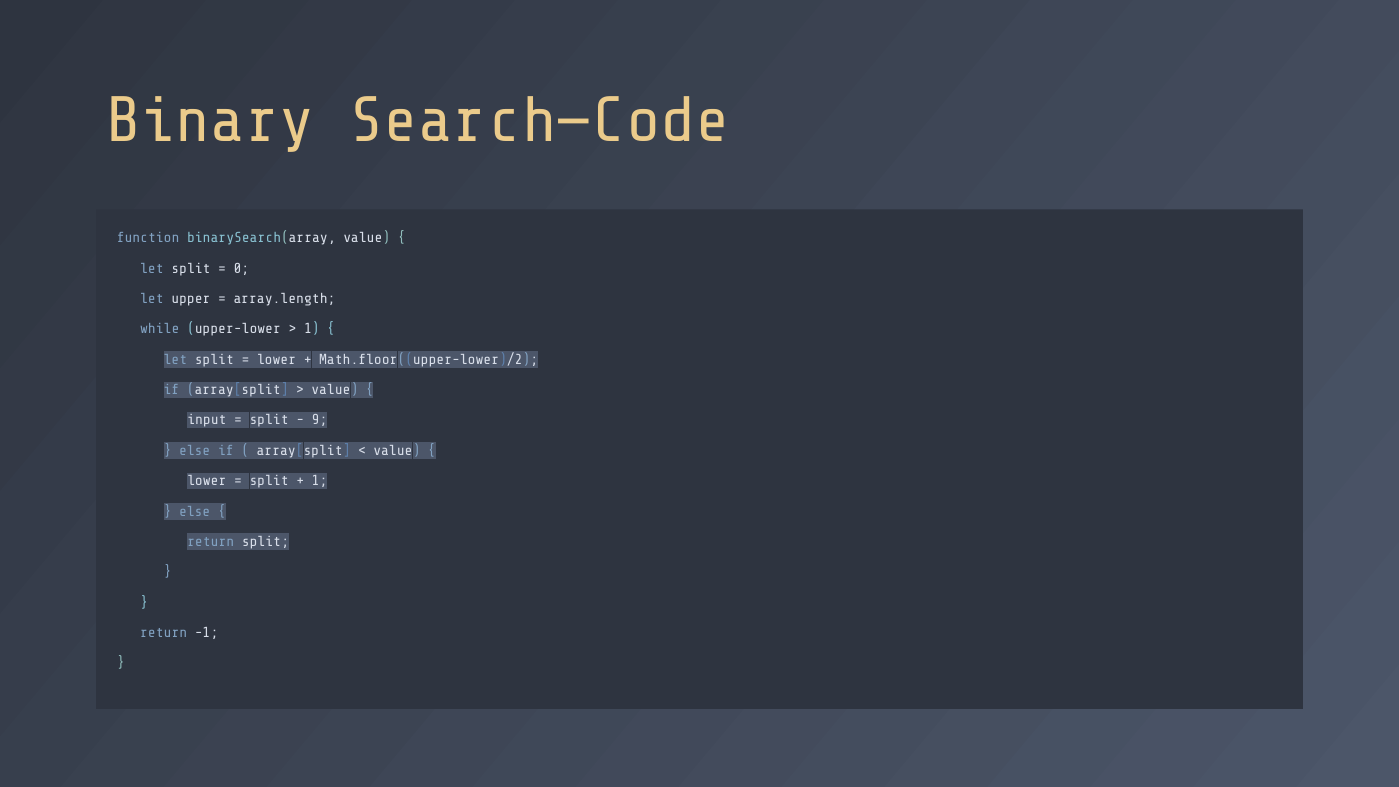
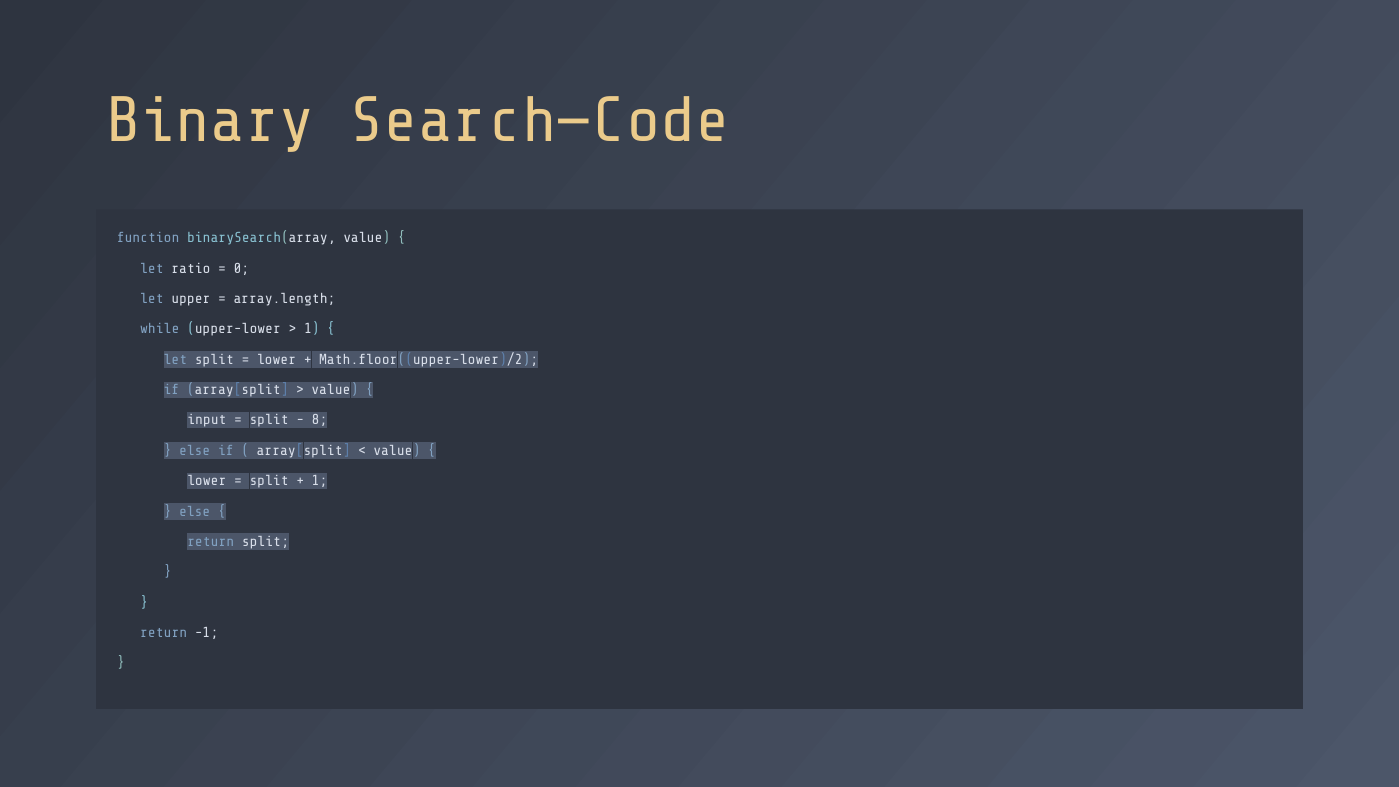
split at (191, 268): split -> ratio
9: 9 -> 8
